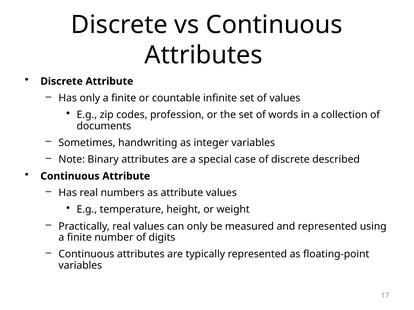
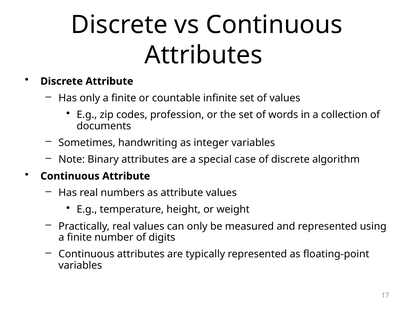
described: described -> algorithm
